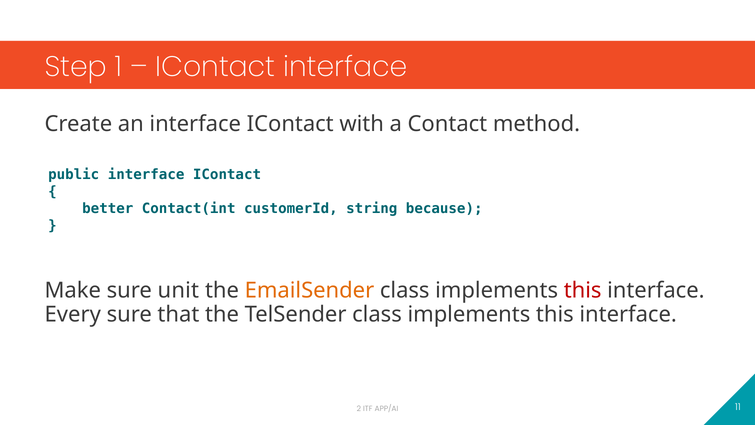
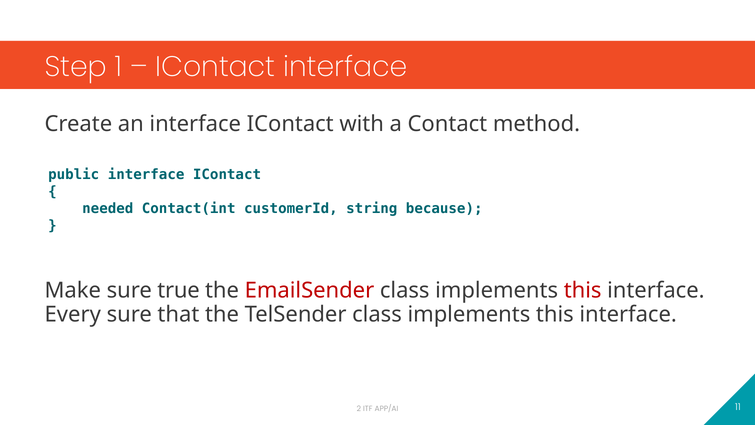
better: better -> needed
unit: unit -> true
EmailSender colour: orange -> red
